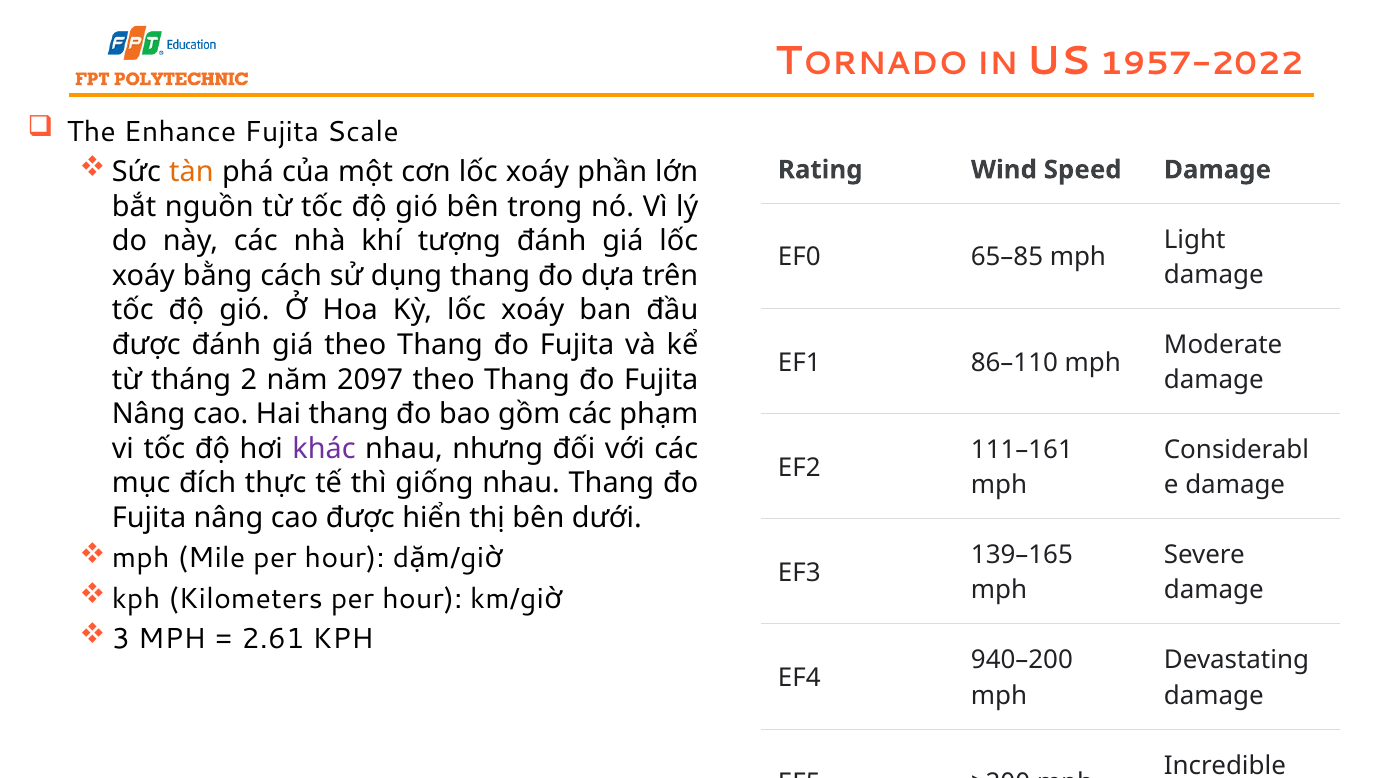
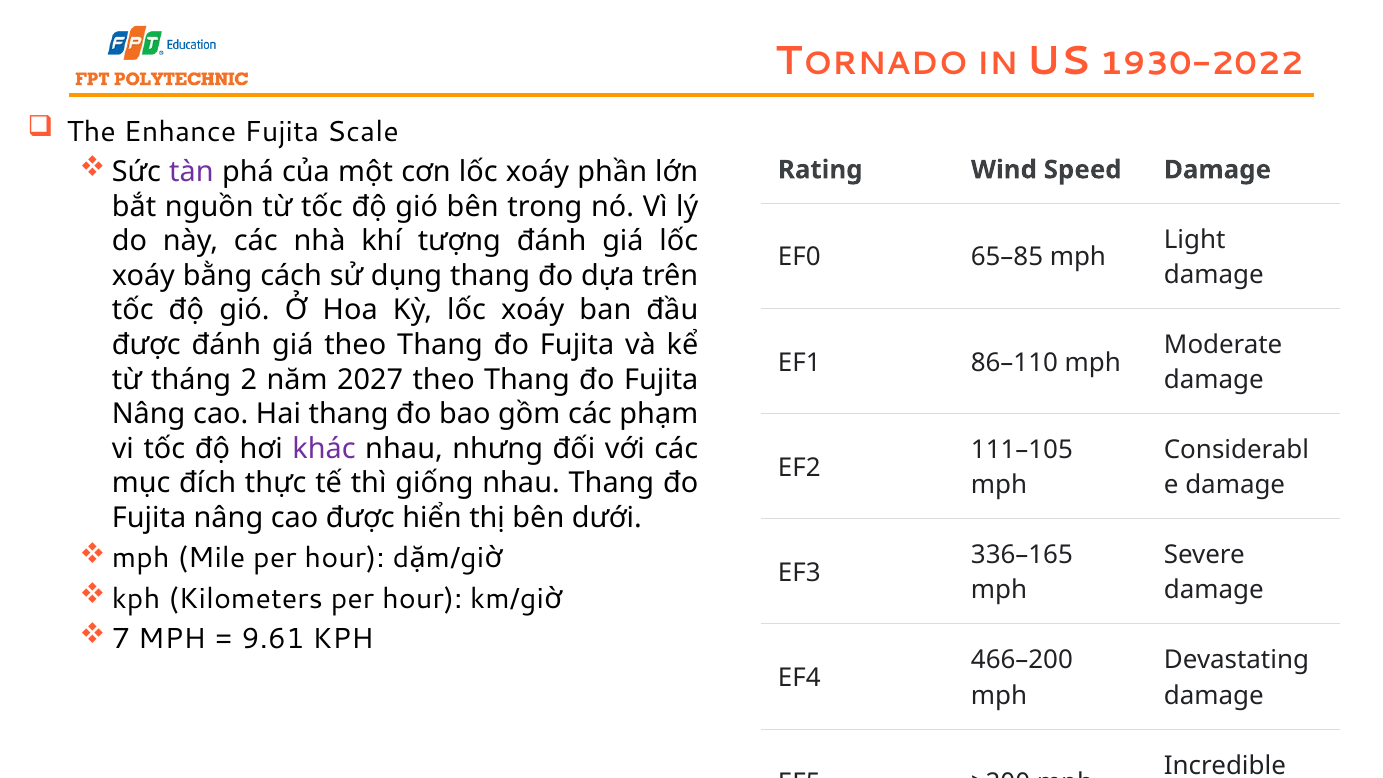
1957-2022: 1957-2022 -> 1930-2022
tàn colour: orange -> purple
2097: 2097 -> 2027
111–161: 111–161 -> 111–105
139–165: 139–165 -> 336–165
3: 3 -> 7
2.61: 2.61 -> 9.61
940–200: 940–200 -> 466–200
